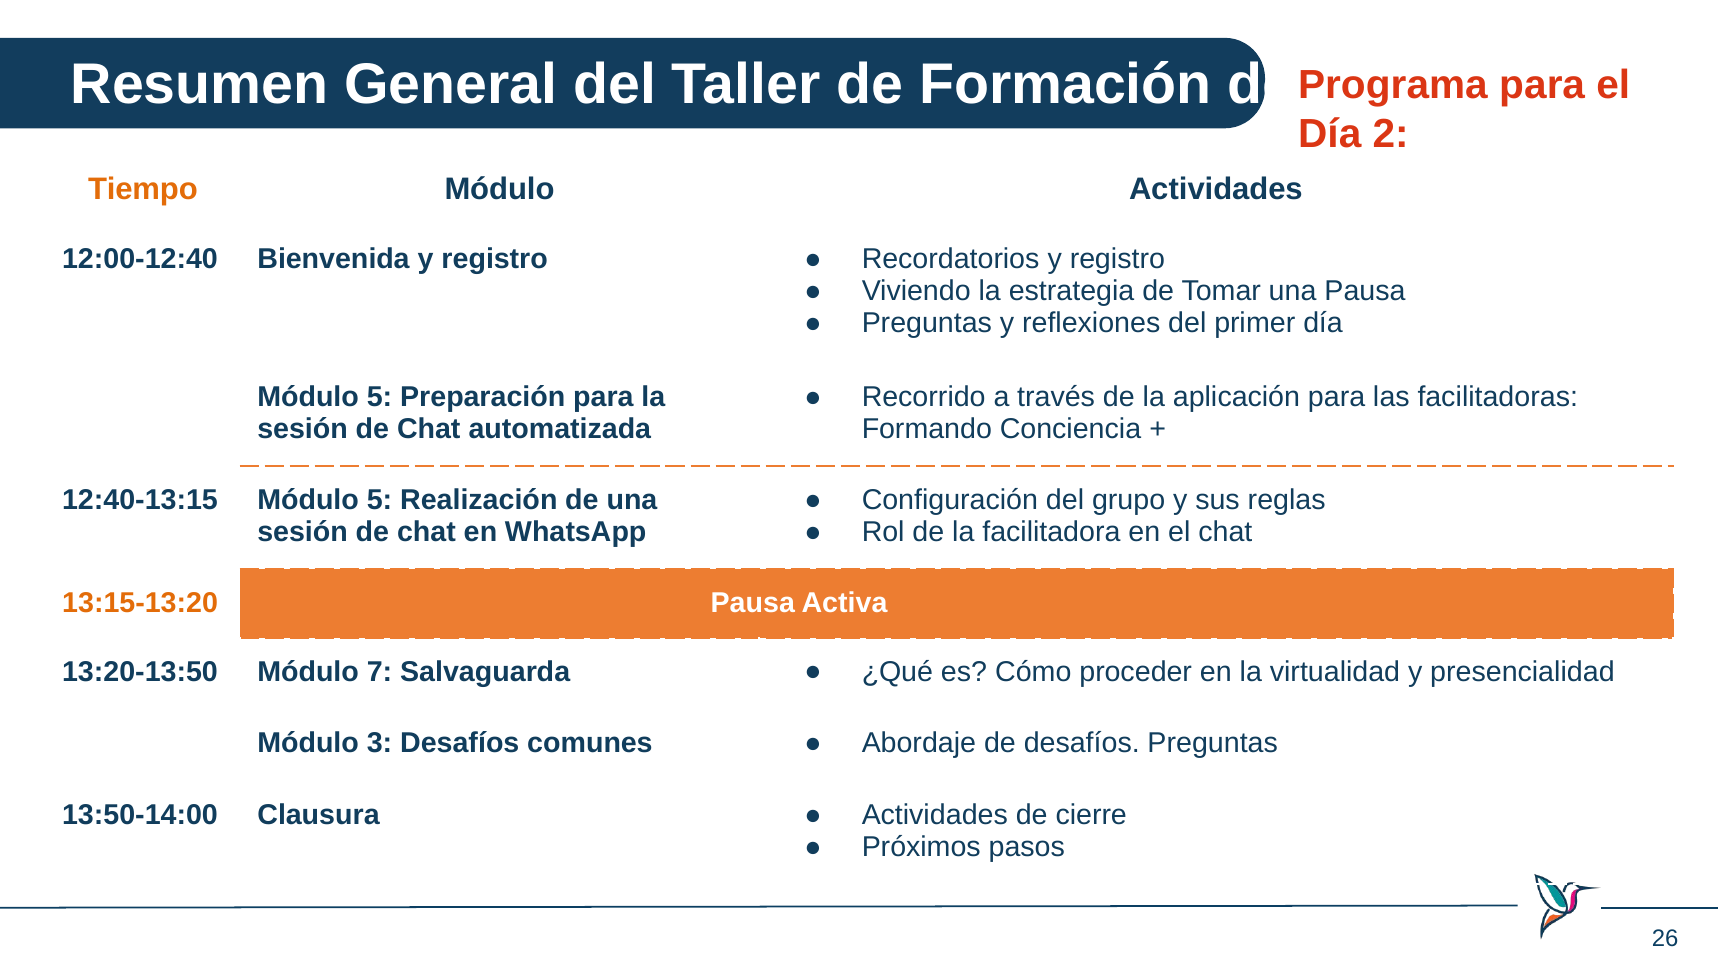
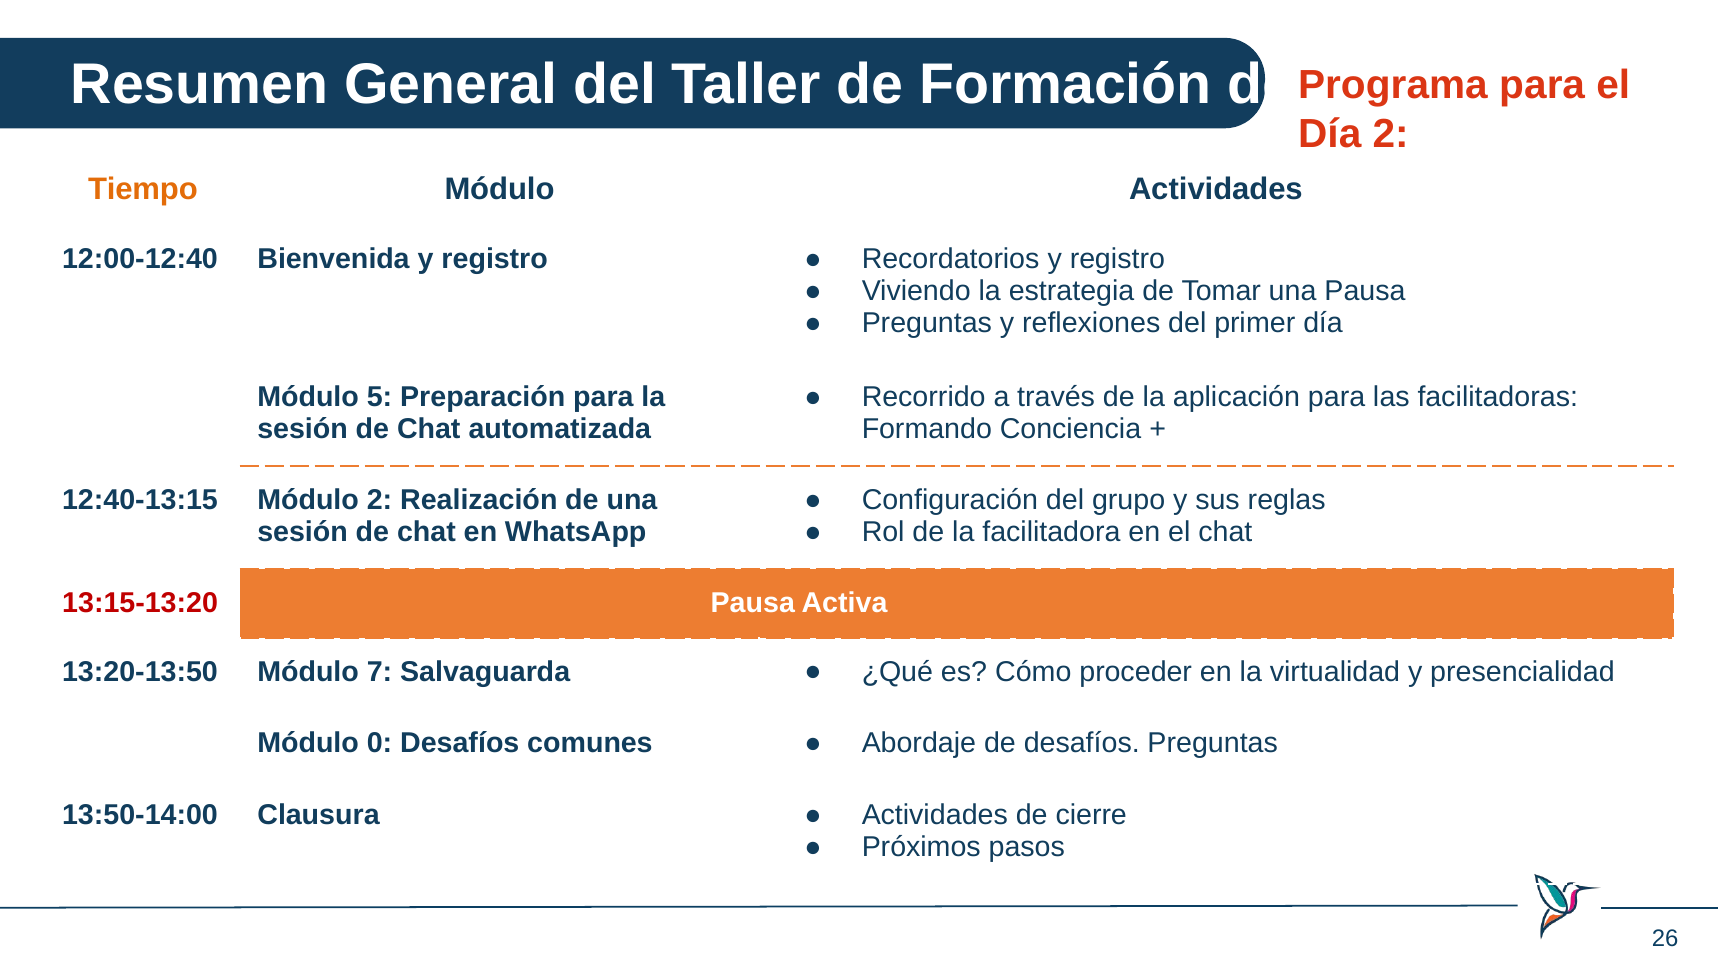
12:40-13:15 Módulo 5: 5 -> 2
13:15-13:20 colour: orange -> red
3: 3 -> 0
